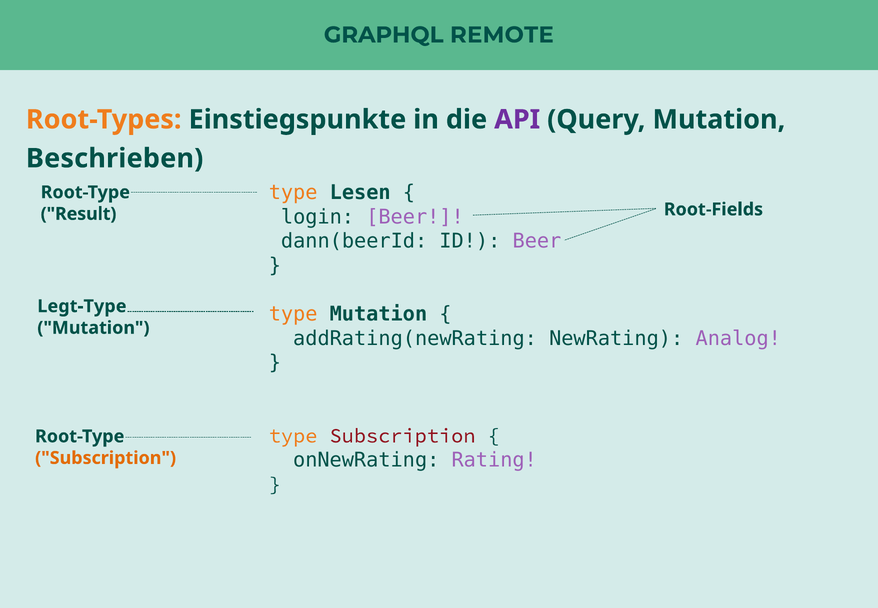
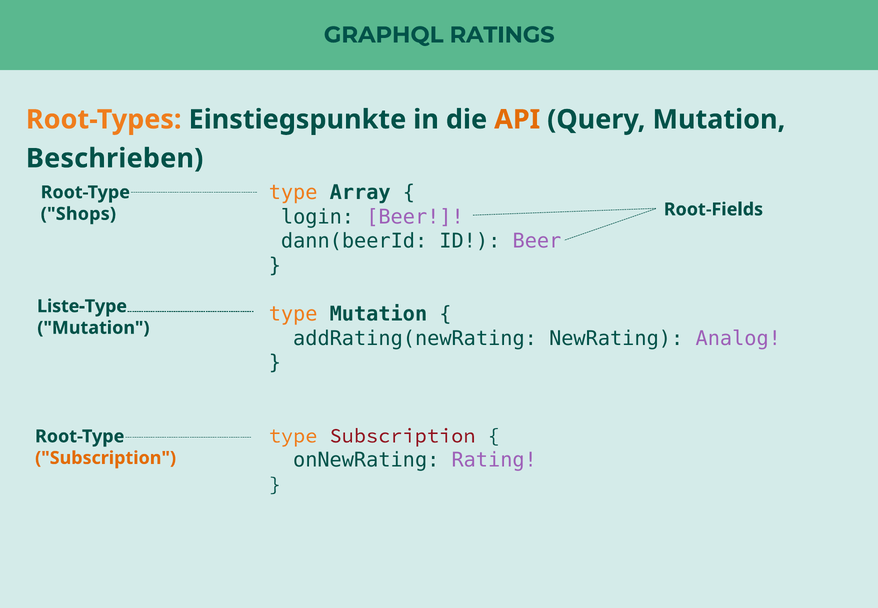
REMOTE: REMOTE -> RATINGS
API colour: purple -> orange
Lesen: Lesen -> Array
Result: Result -> Shops
Legt-Type: Legt-Type -> Liste-Type
